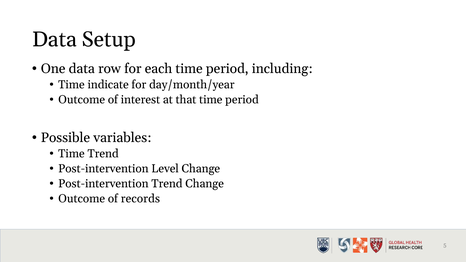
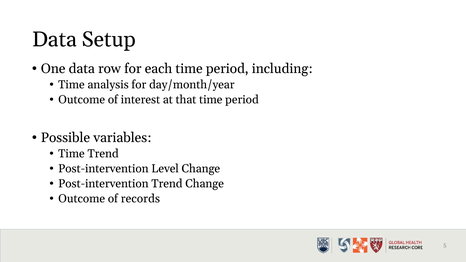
indicate: indicate -> analysis
